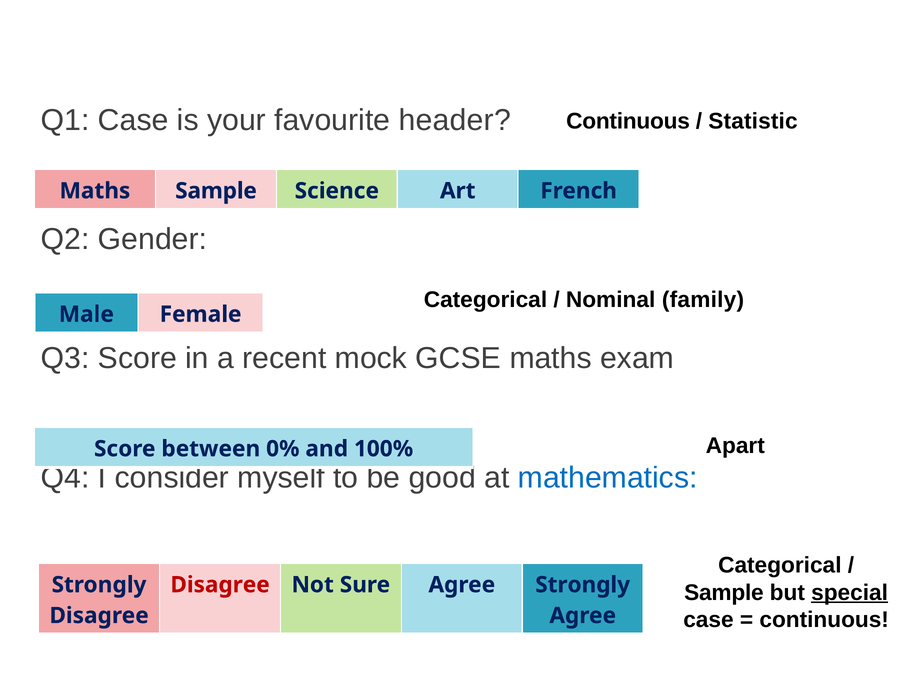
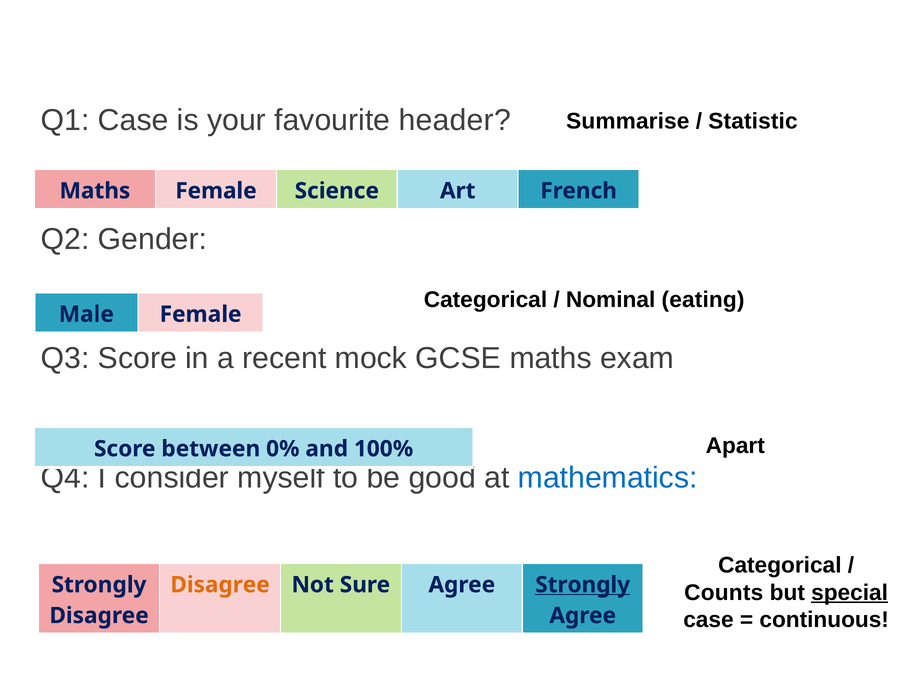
Continuous at (628, 121): Continuous -> Summarise
Maths Sample: Sample -> Female
family: family -> eating
Disagree at (220, 585) colour: red -> orange
Strongly at (583, 585) underline: none -> present
Sample at (724, 593): Sample -> Counts
